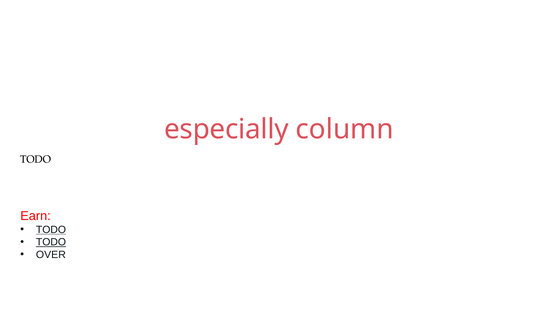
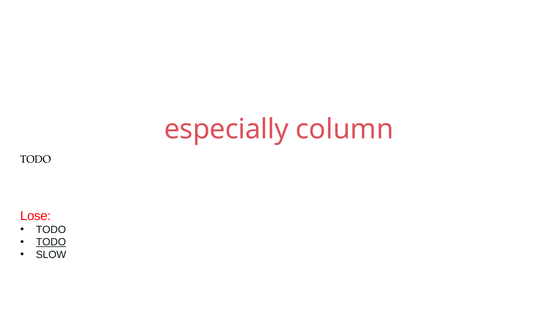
Earn: Earn -> Lose
TODO at (51, 230) underline: present -> none
OVER: OVER -> SLOW
